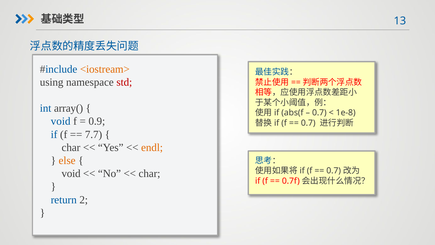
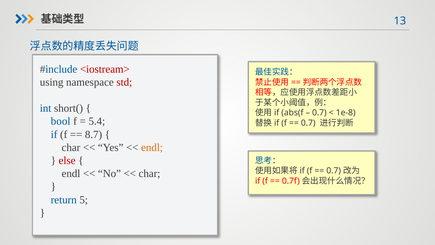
<iostream> colour: orange -> red
array(: array( -> short(
void at (61, 121): void -> bool
0.9: 0.9 -> 5.4
7.7: 7.7 -> 8.7
else colour: orange -> red
void at (71, 173): void -> endl
2: 2 -> 5
